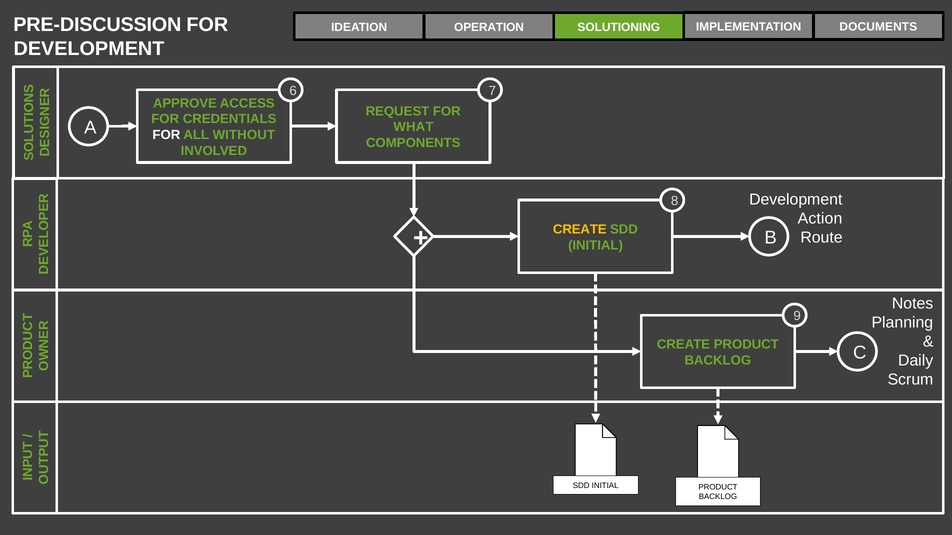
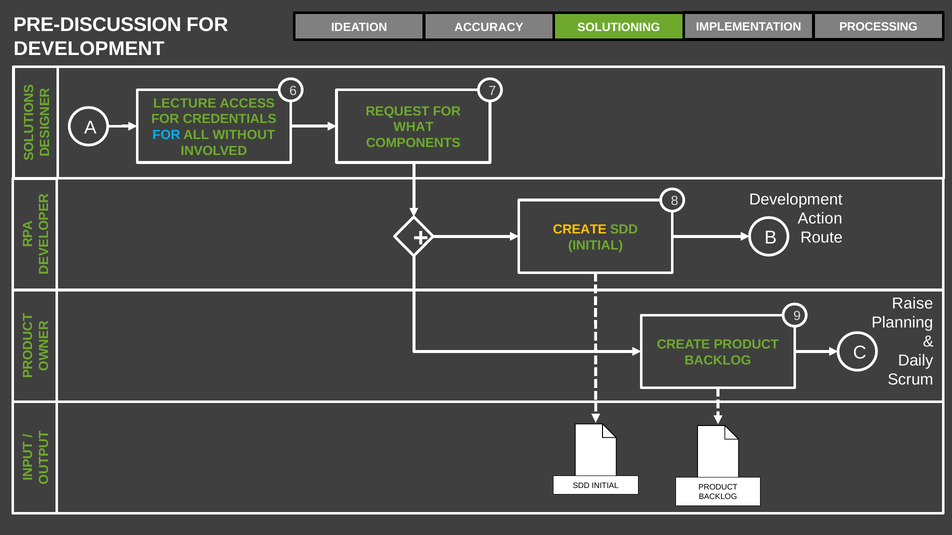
OPERATION: OPERATION -> ACCURACY
DOCUMENTS: DOCUMENTS -> PROCESSING
APPROVE: APPROVE -> LECTURE
FOR at (166, 135) colour: white -> light blue
Notes: Notes -> Raise
